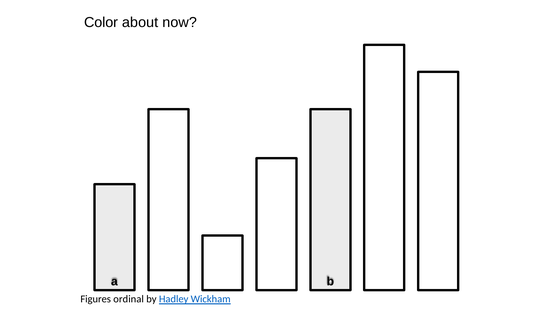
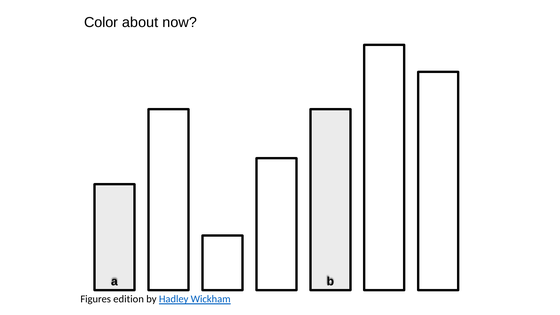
ordinal: ordinal -> edition
